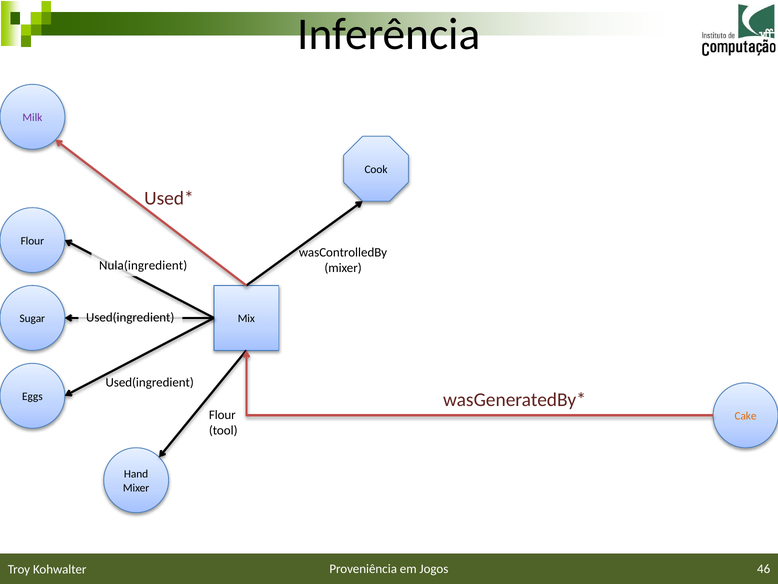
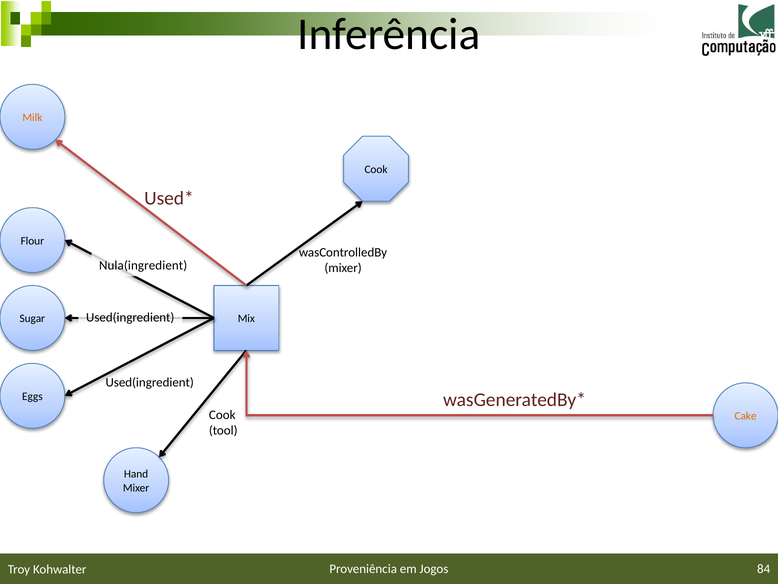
Milk colour: purple -> orange
Flour at (222, 414): Flour -> Cook
46: 46 -> 84
